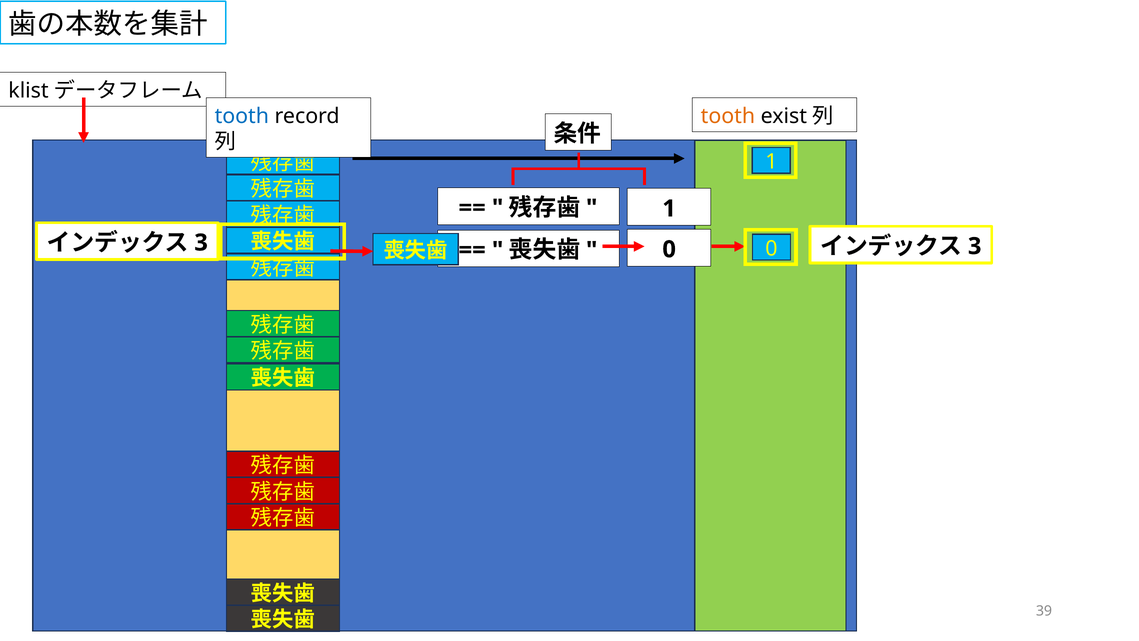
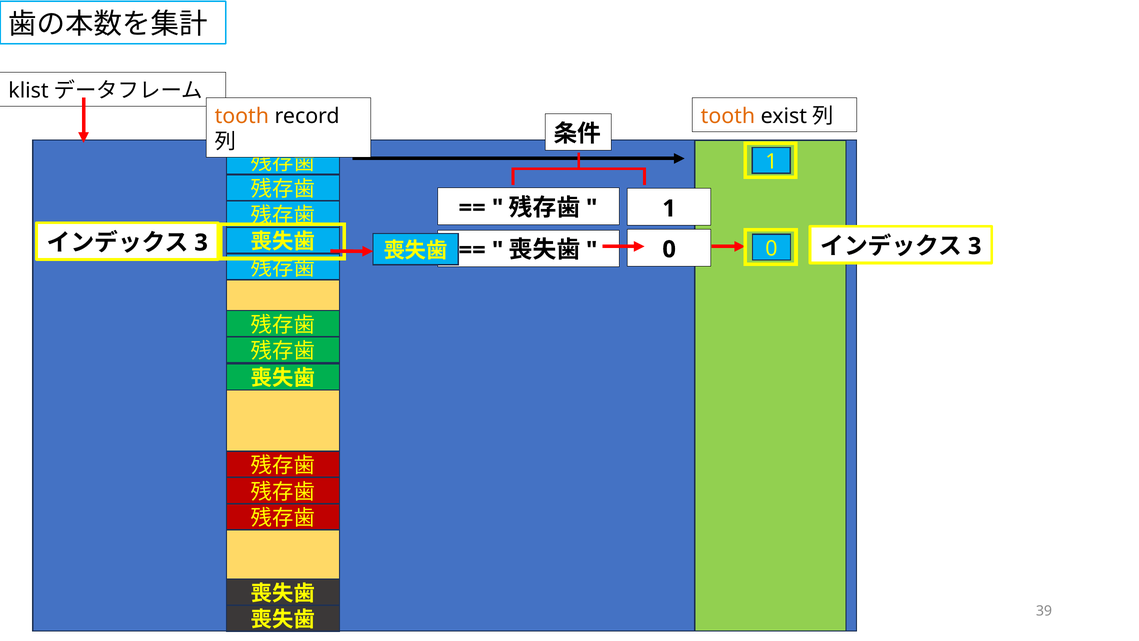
tooth at (242, 116) colour: blue -> orange
